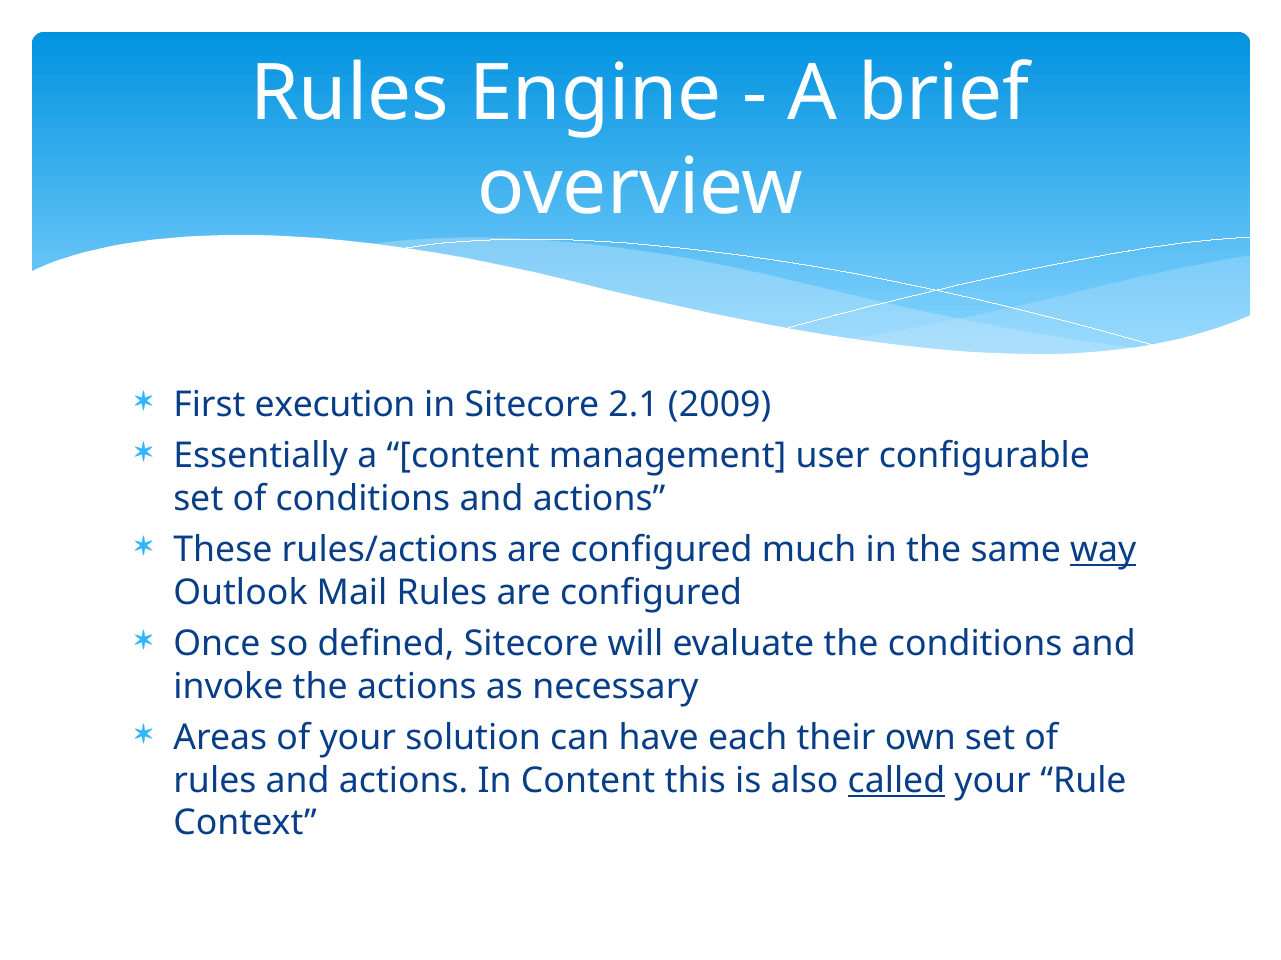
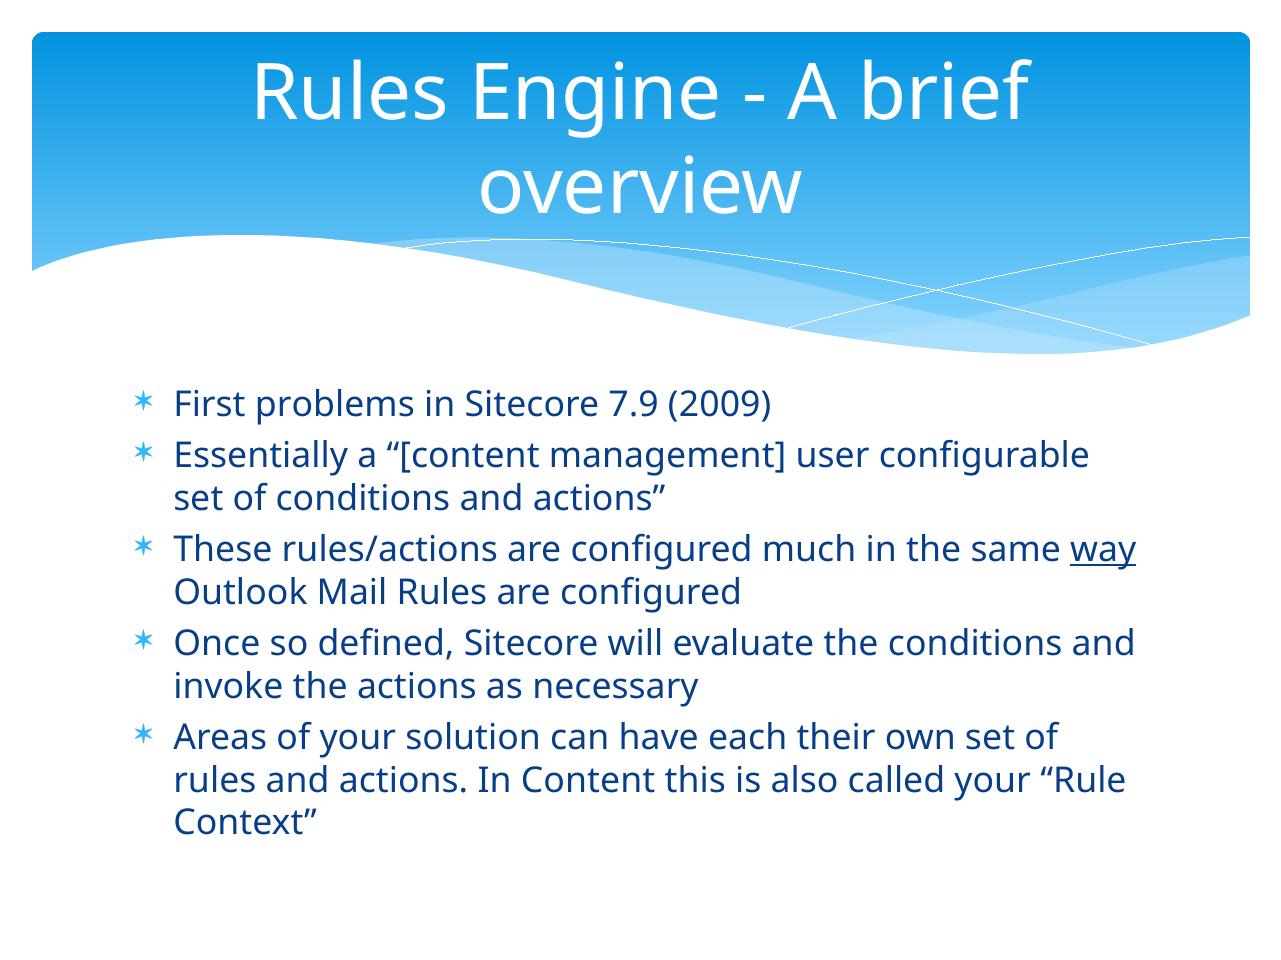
execution: execution -> problems
2.1: 2.1 -> 7.9
called underline: present -> none
